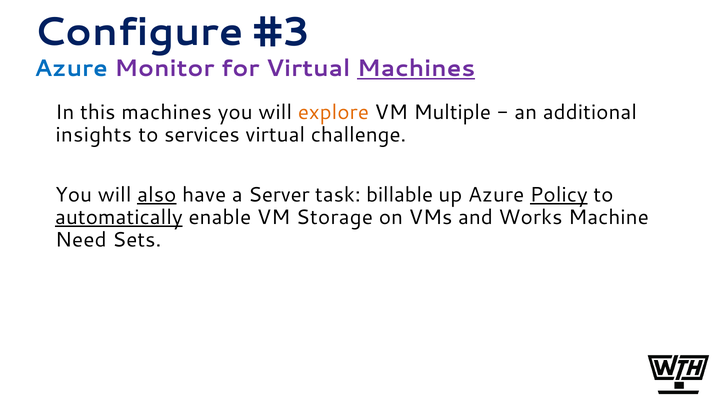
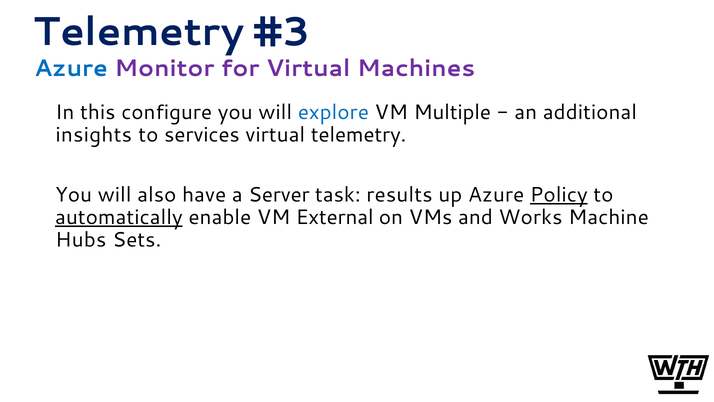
Configure at (139, 32): Configure -> Telemetry
Machines at (416, 68) underline: present -> none
this machines: machines -> configure
explore colour: orange -> blue
virtual challenge: challenge -> telemetry
also underline: present -> none
billable: billable -> results
Storage: Storage -> External
Need: Need -> Hubs
